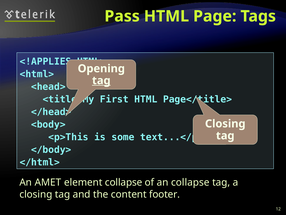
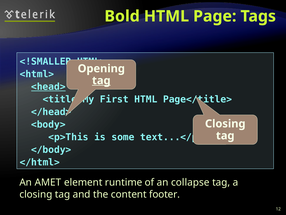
Pass: Pass -> Bold
<!APPLIES: <!APPLIES -> <!SMALLER
<head> underline: none -> present
element collapse: collapse -> runtime
